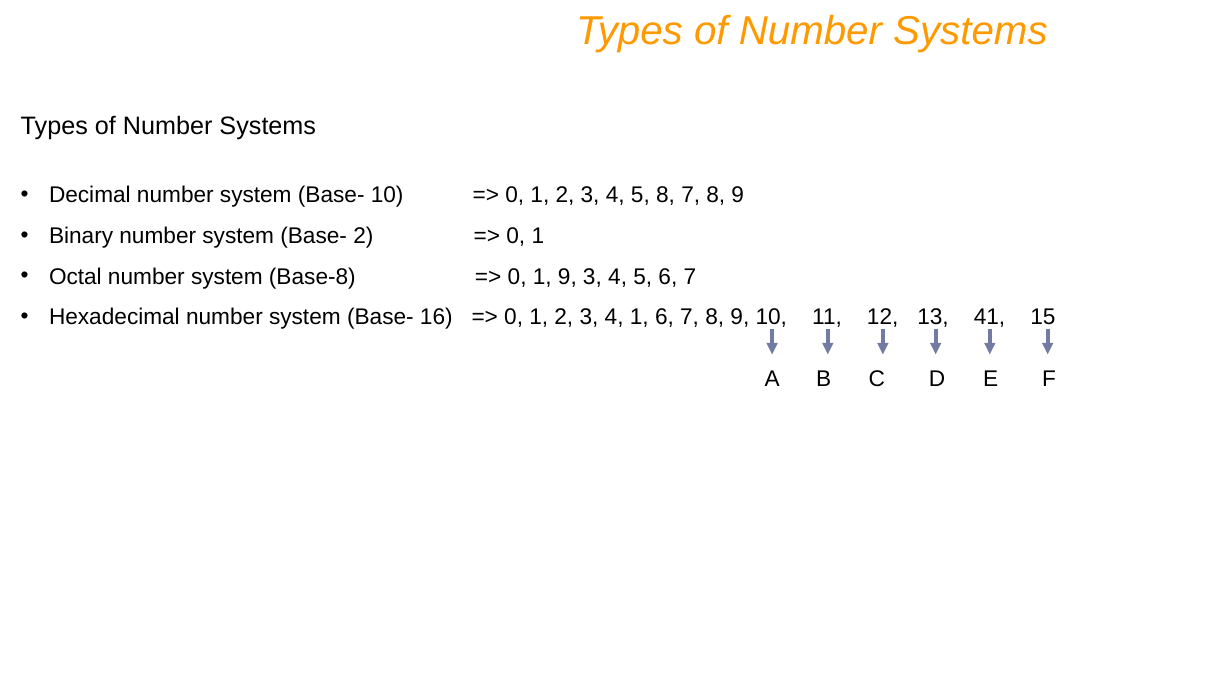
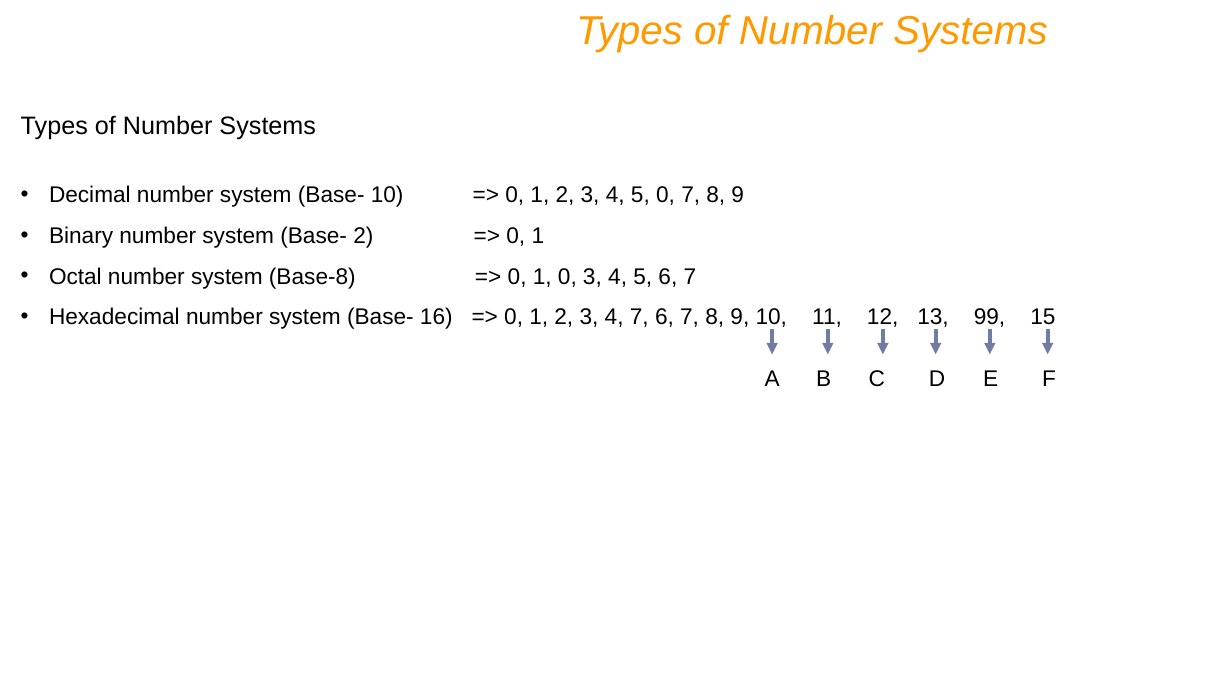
5 8: 8 -> 0
1 9: 9 -> 0
4 1: 1 -> 7
41: 41 -> 99
